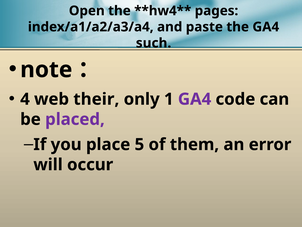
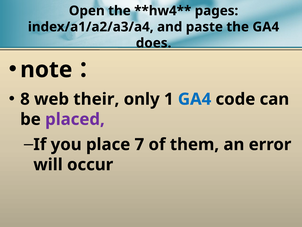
such: such -> does
4: 4 -> 8
GA4 at (195, 99) colour: purple -> blue
5: 5 -> 7
